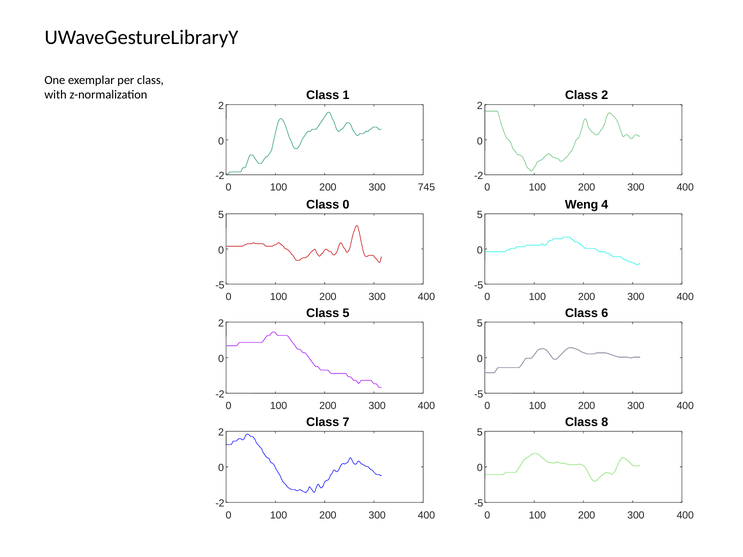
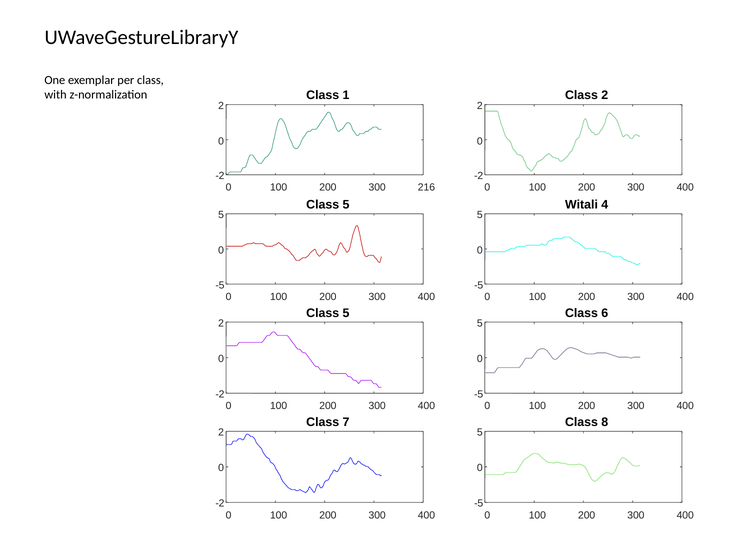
745: 745 -> 216
0 at (346, 205): 0 -> 5
Weng: Weng -> Witali
